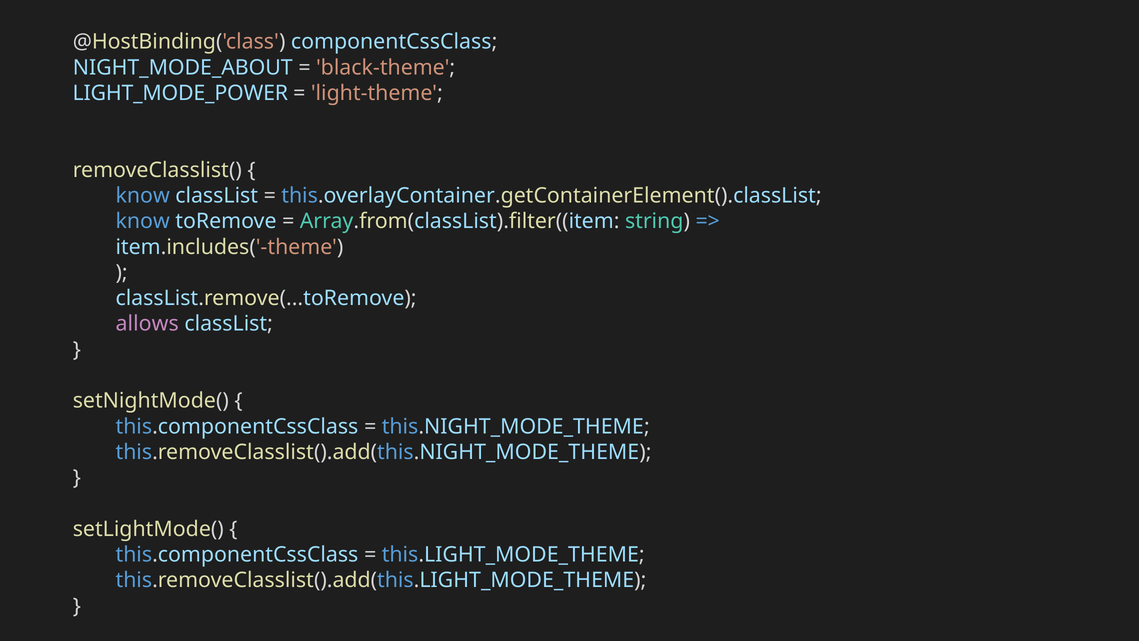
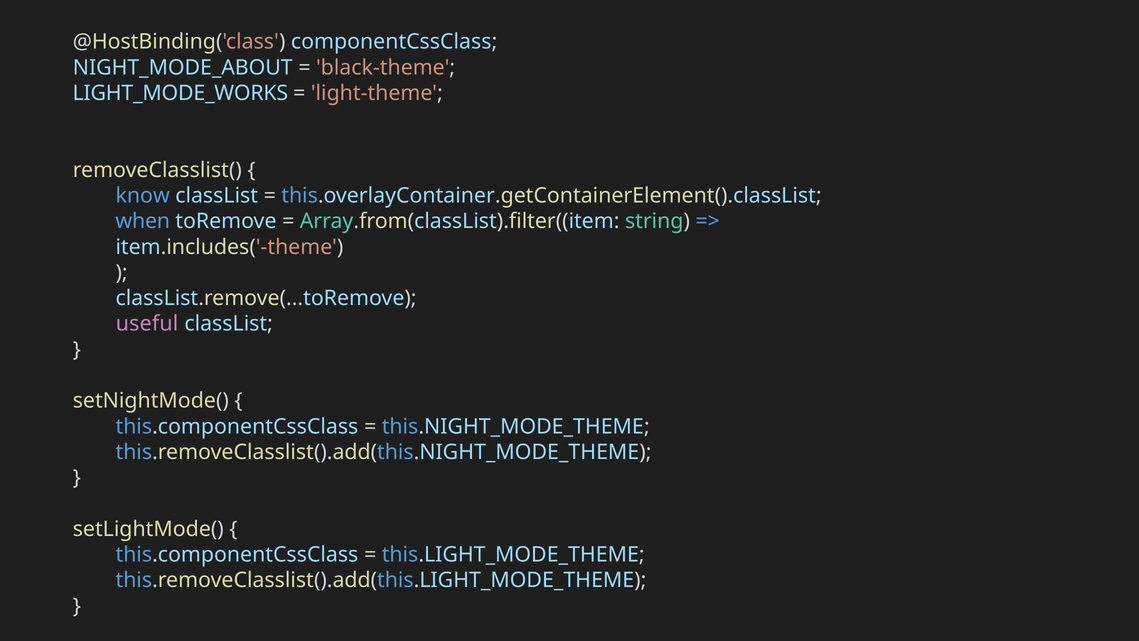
LIGHT_MODE_POWER: LIGHT_MODE_POWER -> LIGHT_MODE_WORKS
know at (143, 221): know -> when
allows: allows -> useful
